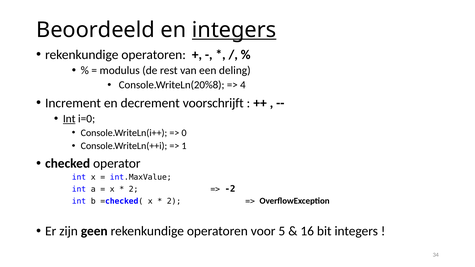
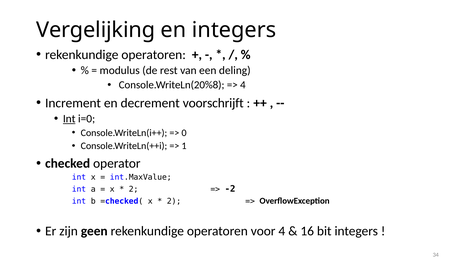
Beoordeeld: Beoordeeld -> Vergelijking
integers at (234, 30) underline: present -> none
voor 5: 5 -> 4
